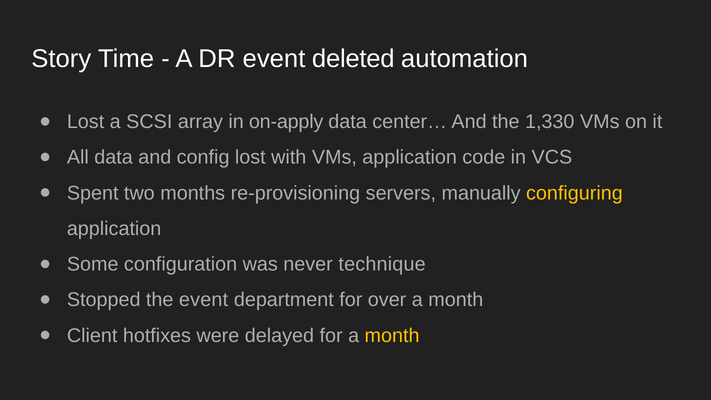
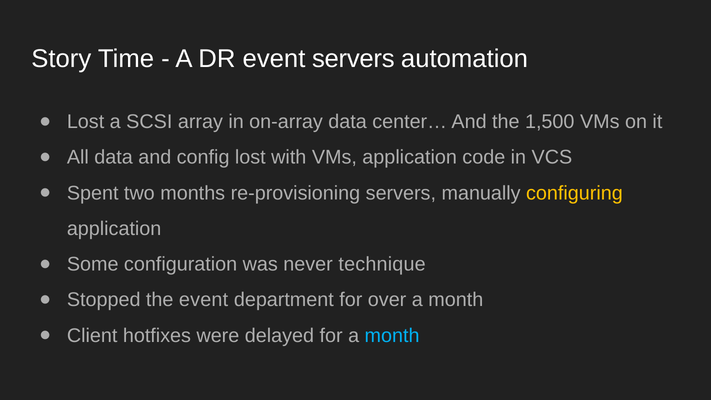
event deleted: deleted -> servers
on-apply: on-apply -> on-array
1,330: 1,330 -> 1,500
month at (392, 335) colour: yellow -> light blue
